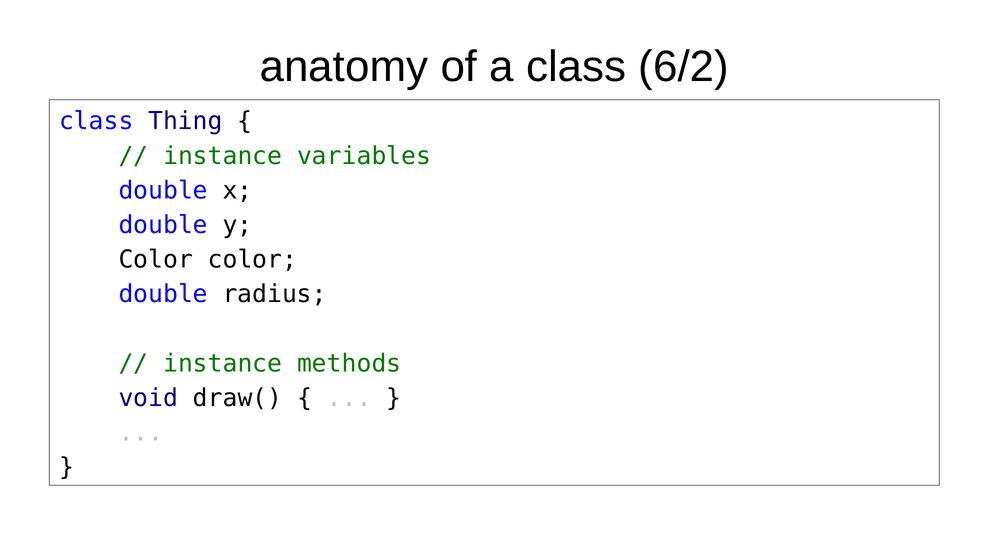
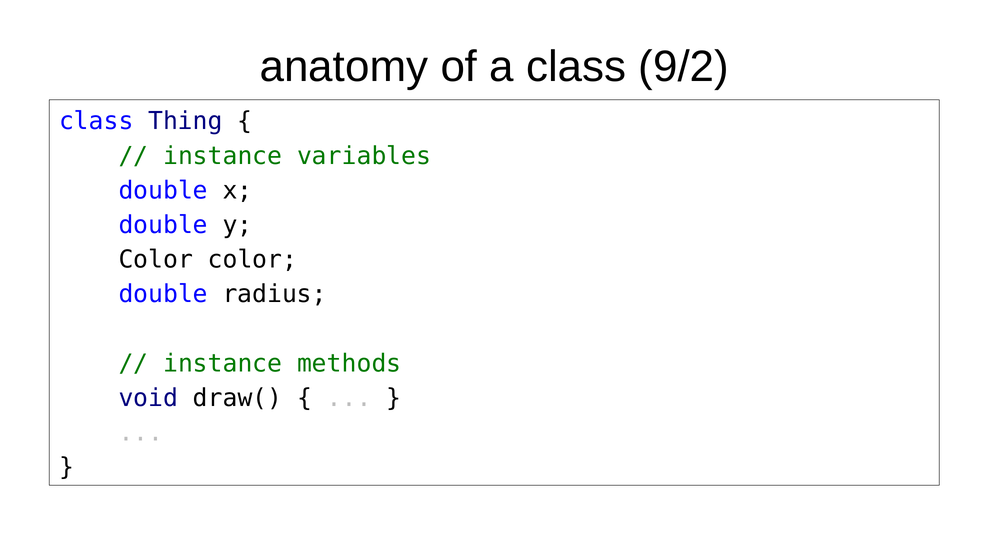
6/2: 6/2 -> 9/2
